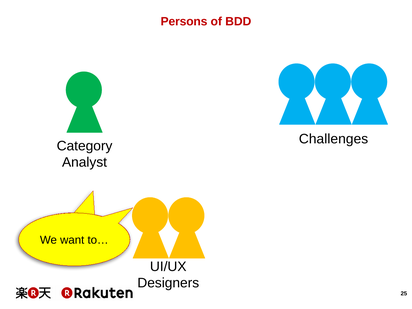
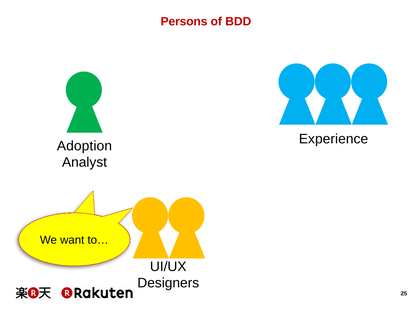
Challenges: Challenges -> Experience
Category: Category -> Adoption
